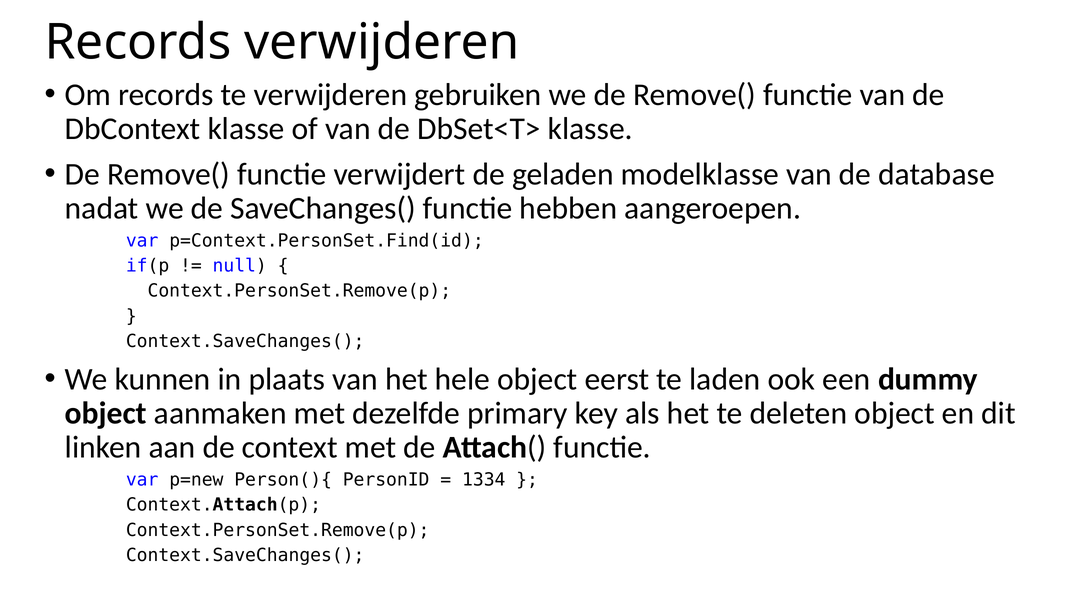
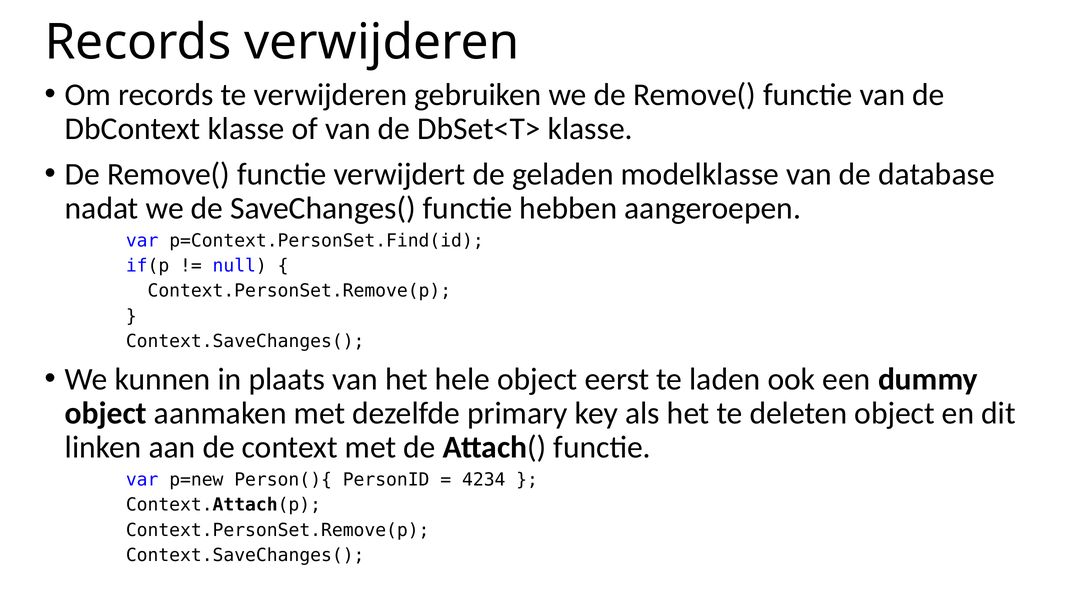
1334: 1334 -> 4234
